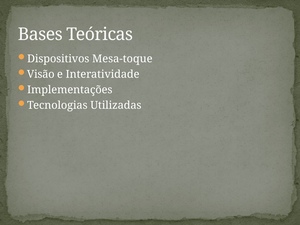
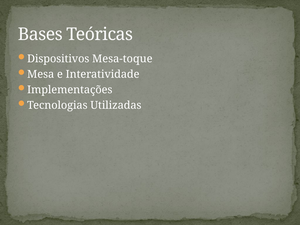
Visão: Visão -> Mesa
